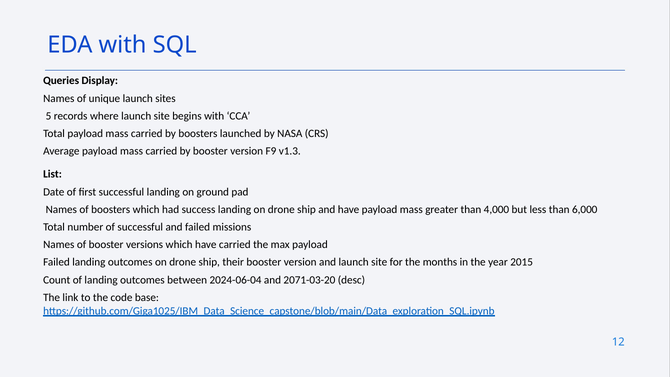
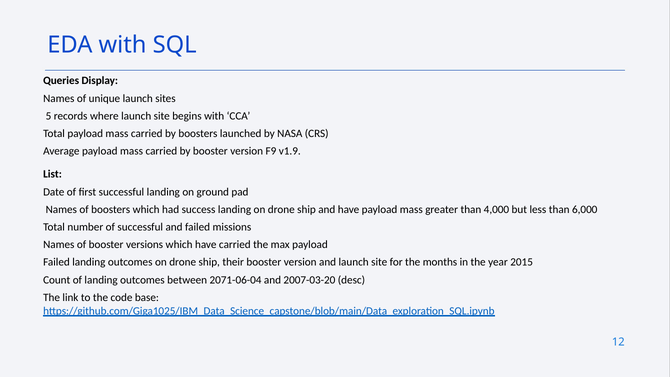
v1.3: v1.3 -> v1.9
2024-06-04: 2024-06-04 -> 2071-06-04
2071-03-20: 2071-03-20 -> 2007-03-20
